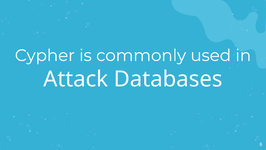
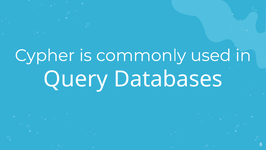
Attack: Attack -> Query
